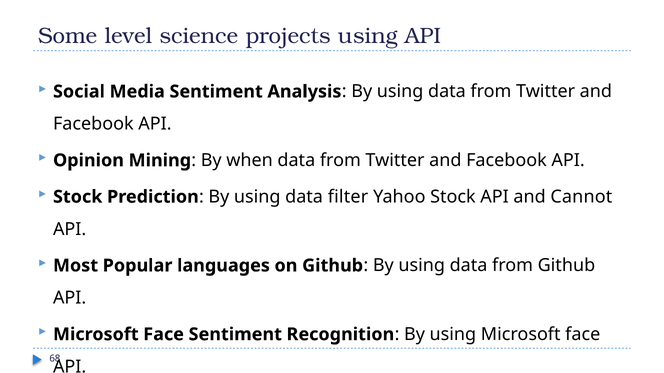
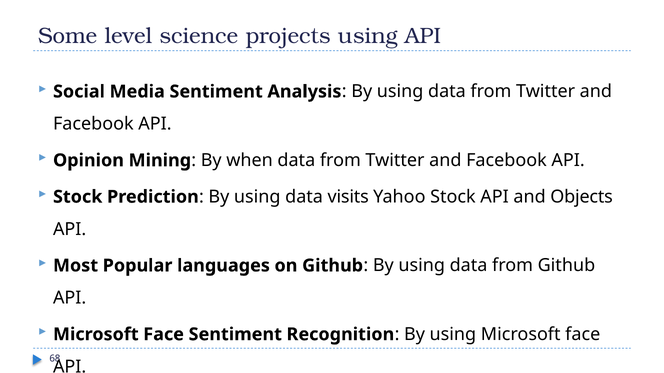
filter: filter -> visits
Cannot: Cannot -> Objects
